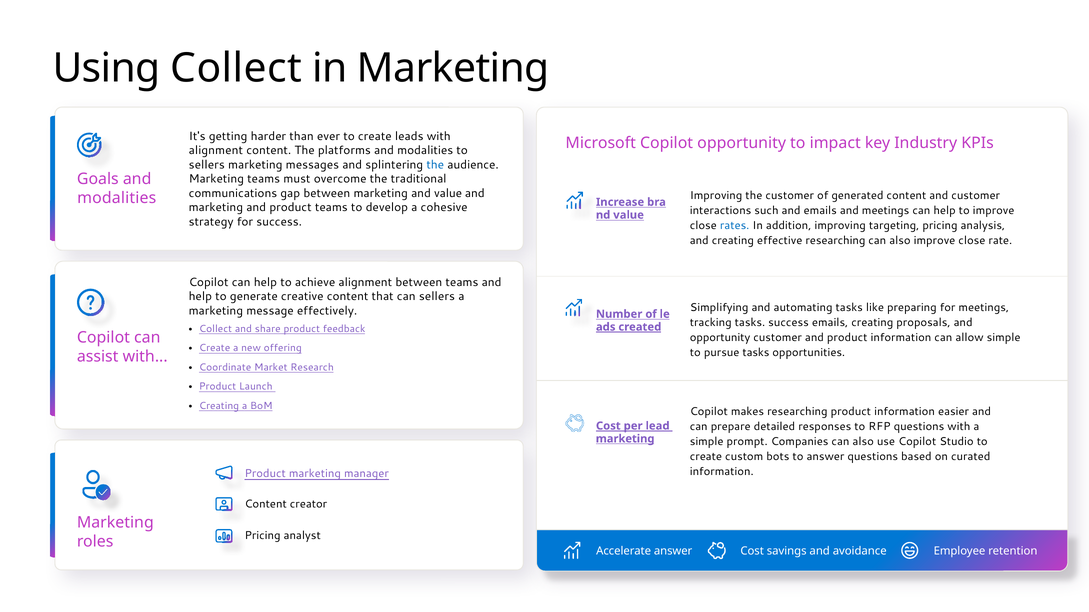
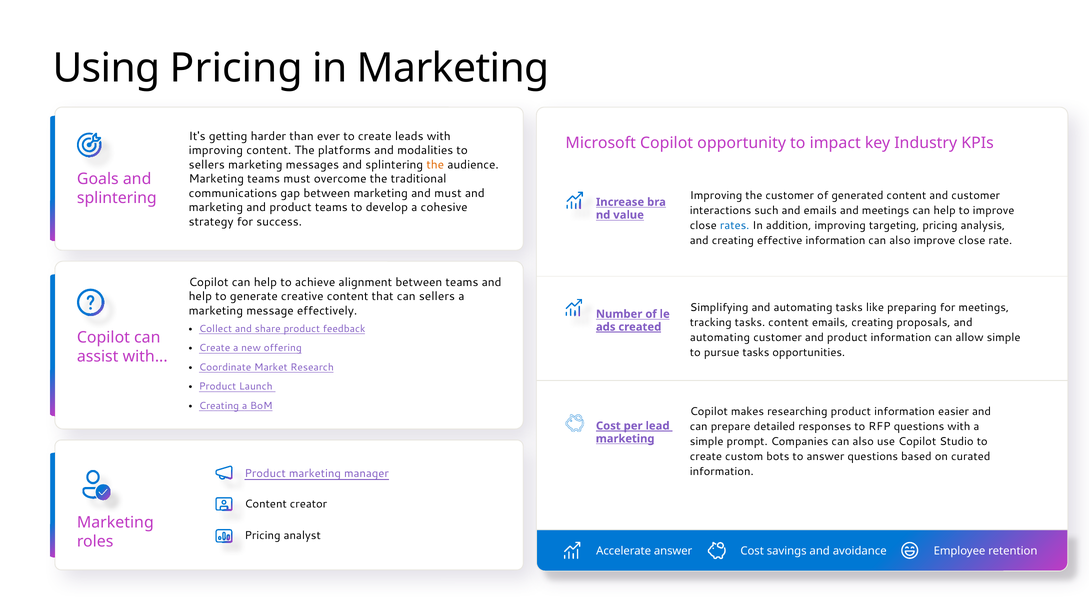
Using Collect: Collect -> Pricing
alignment at (216, 151): alignment -> improving
the at (435, 165) colour: blue -> orange
and value: value -> must
modalities at (117, 198): modalities -> splintering
effective researching: researching -> information
tasks success: success -> content
opportunity at (720, 338): opportunity -> automating
